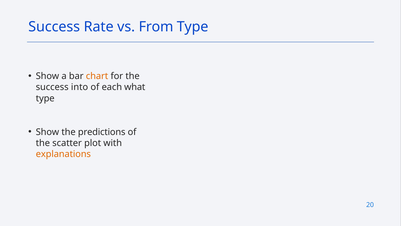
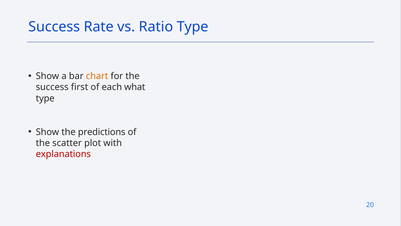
From: From -> Ratio
into: into -> first
explanations colour: orange -> red
